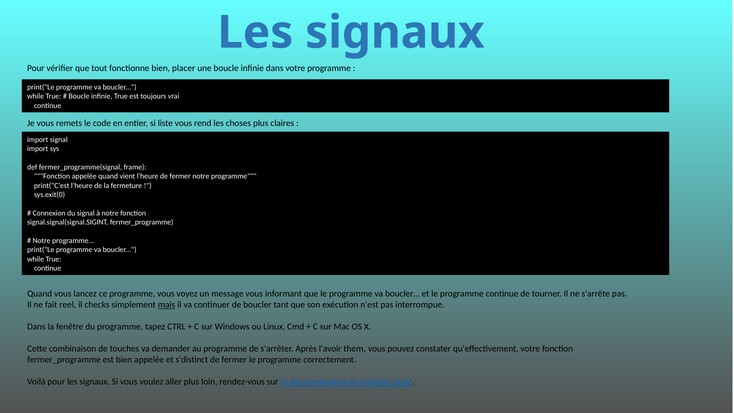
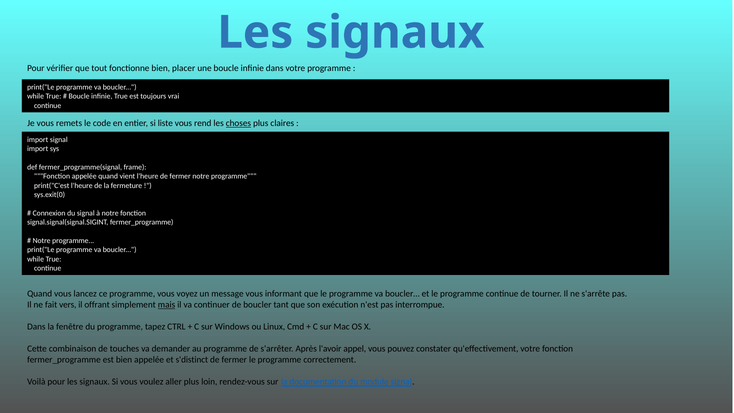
choses underline: none -> present
reel: reel -> vers
checks: checks -> offrant
them: them -> appel
